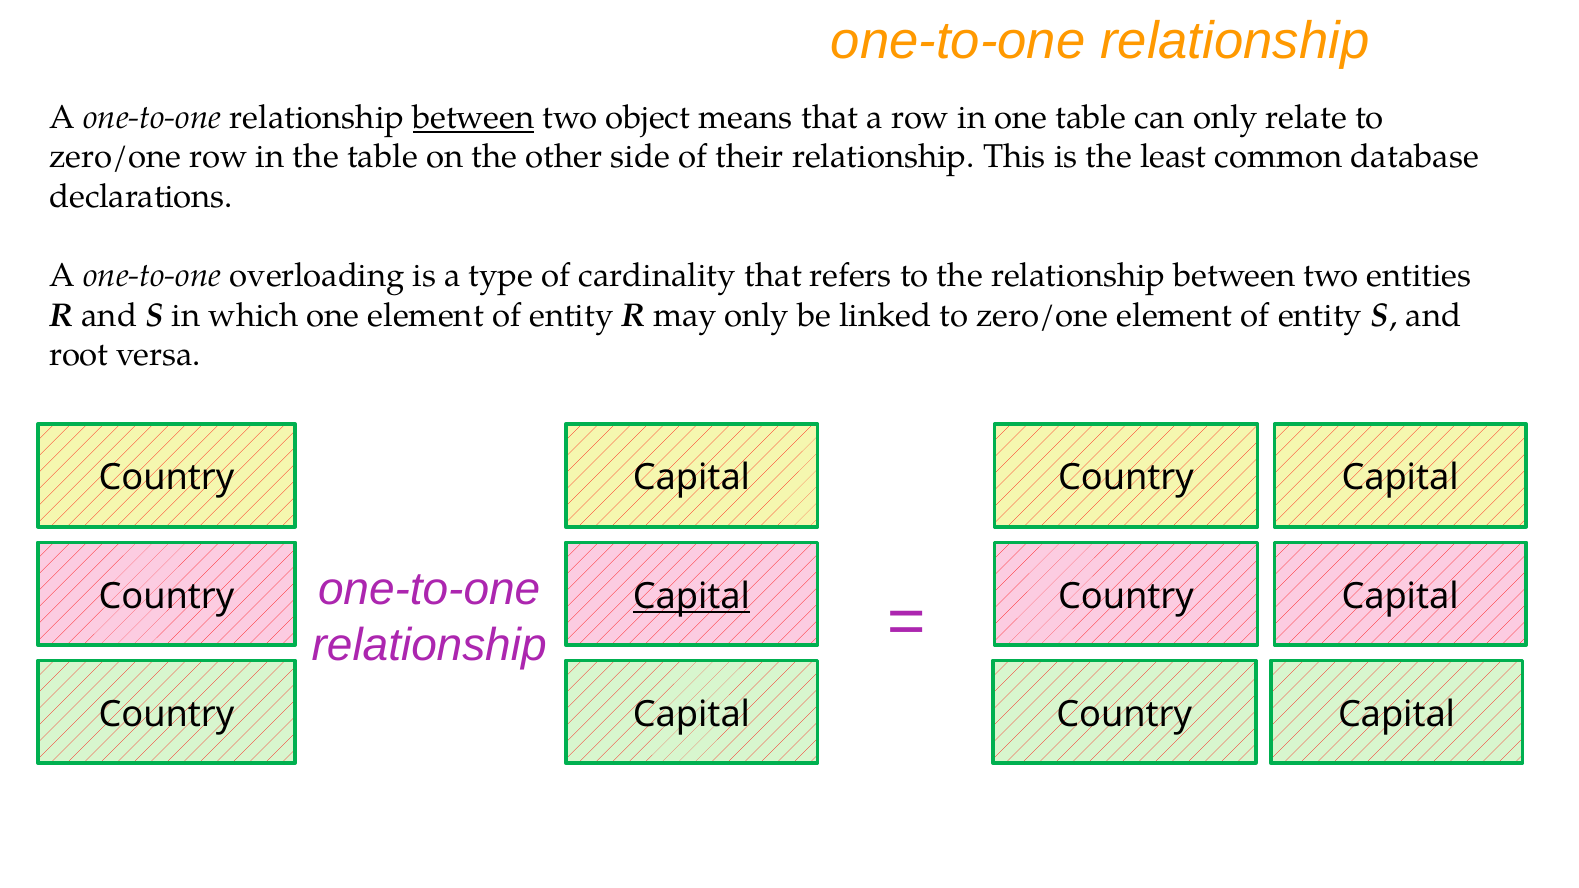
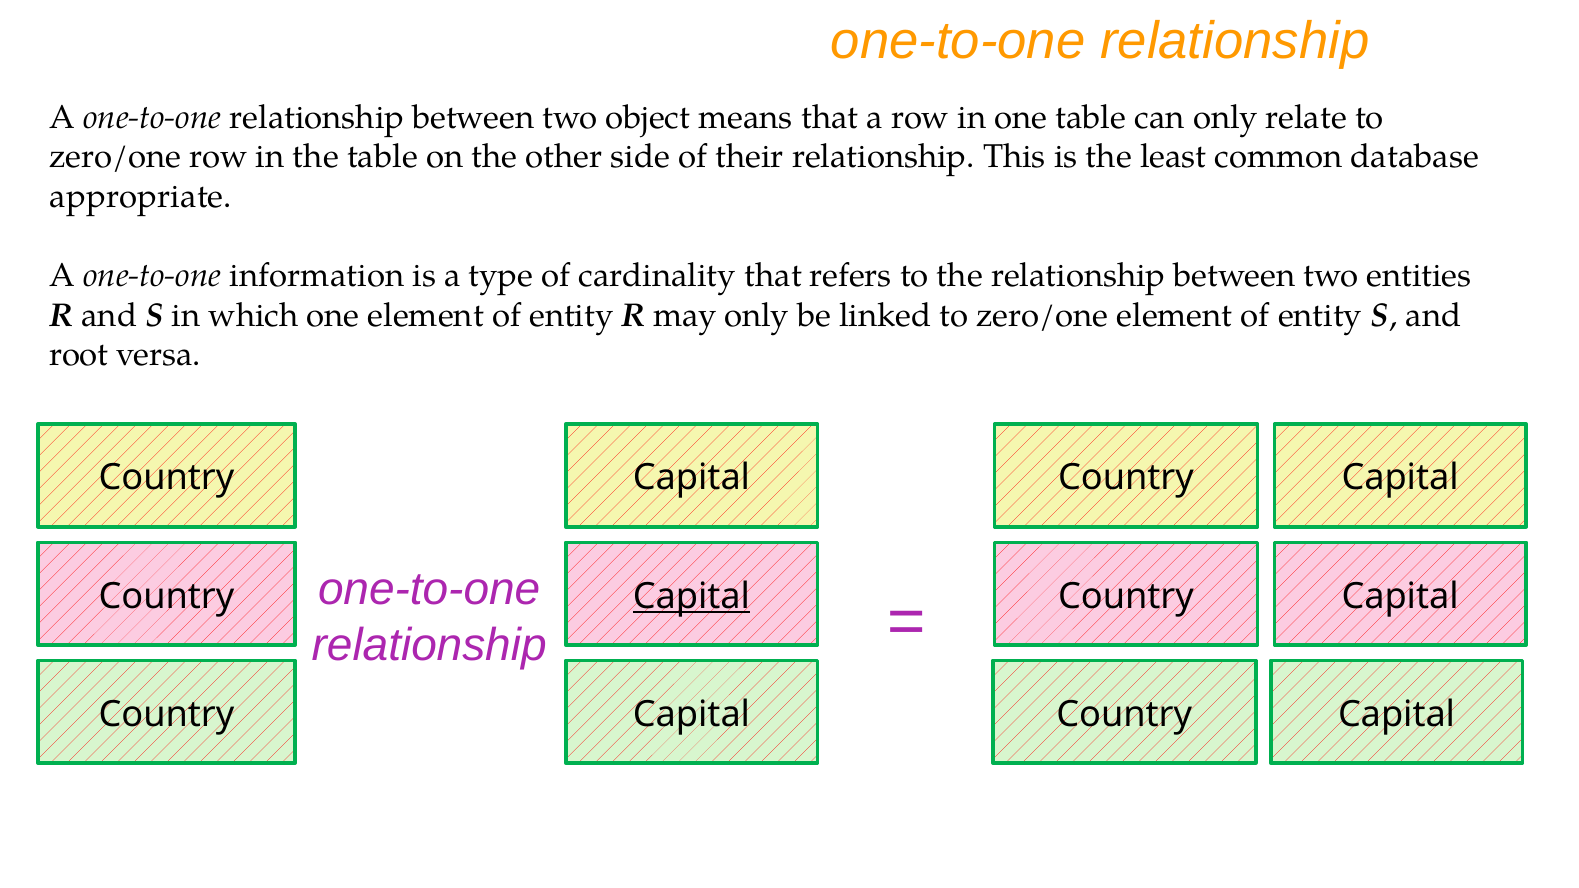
between at (473, 118) underline: present -> none
declarations: declarations -> appropriate
overloading: overloading -> information
